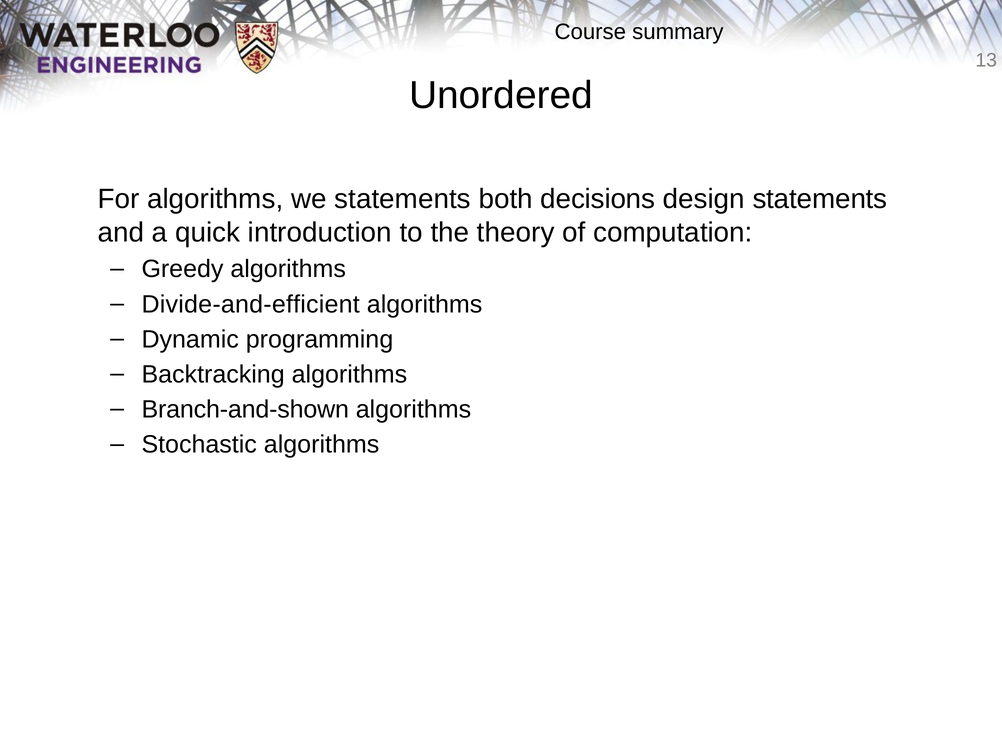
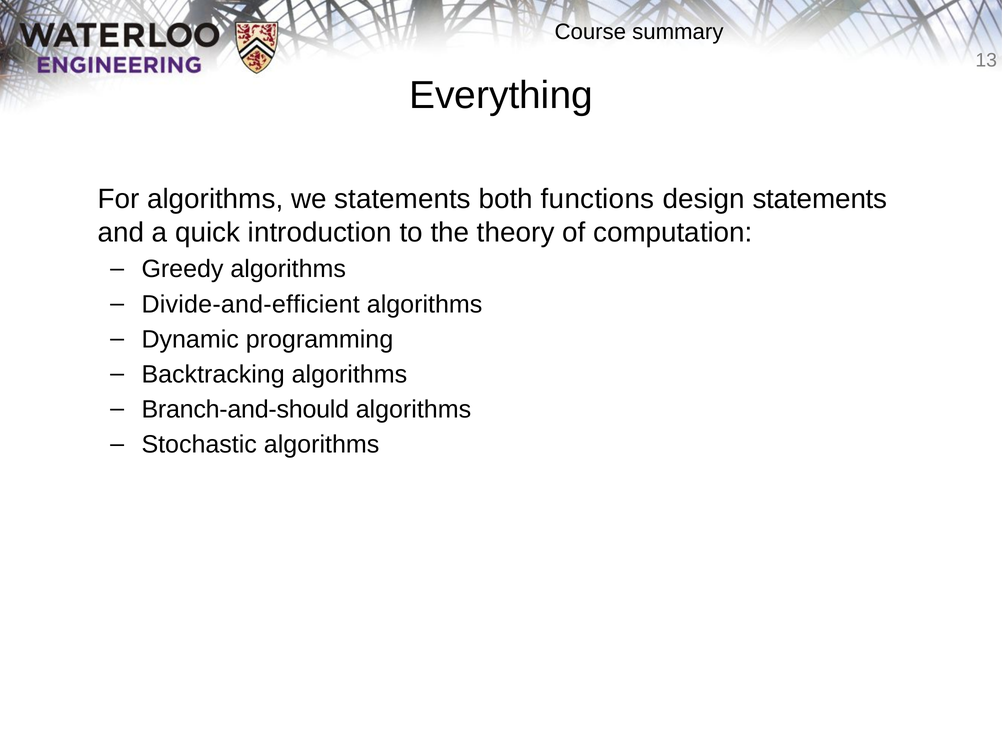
Unordered: Unordered -> Everything
decisions: decisions -> functions
Branch-and-shown: Branch-and-shown -> Branch-and-should
